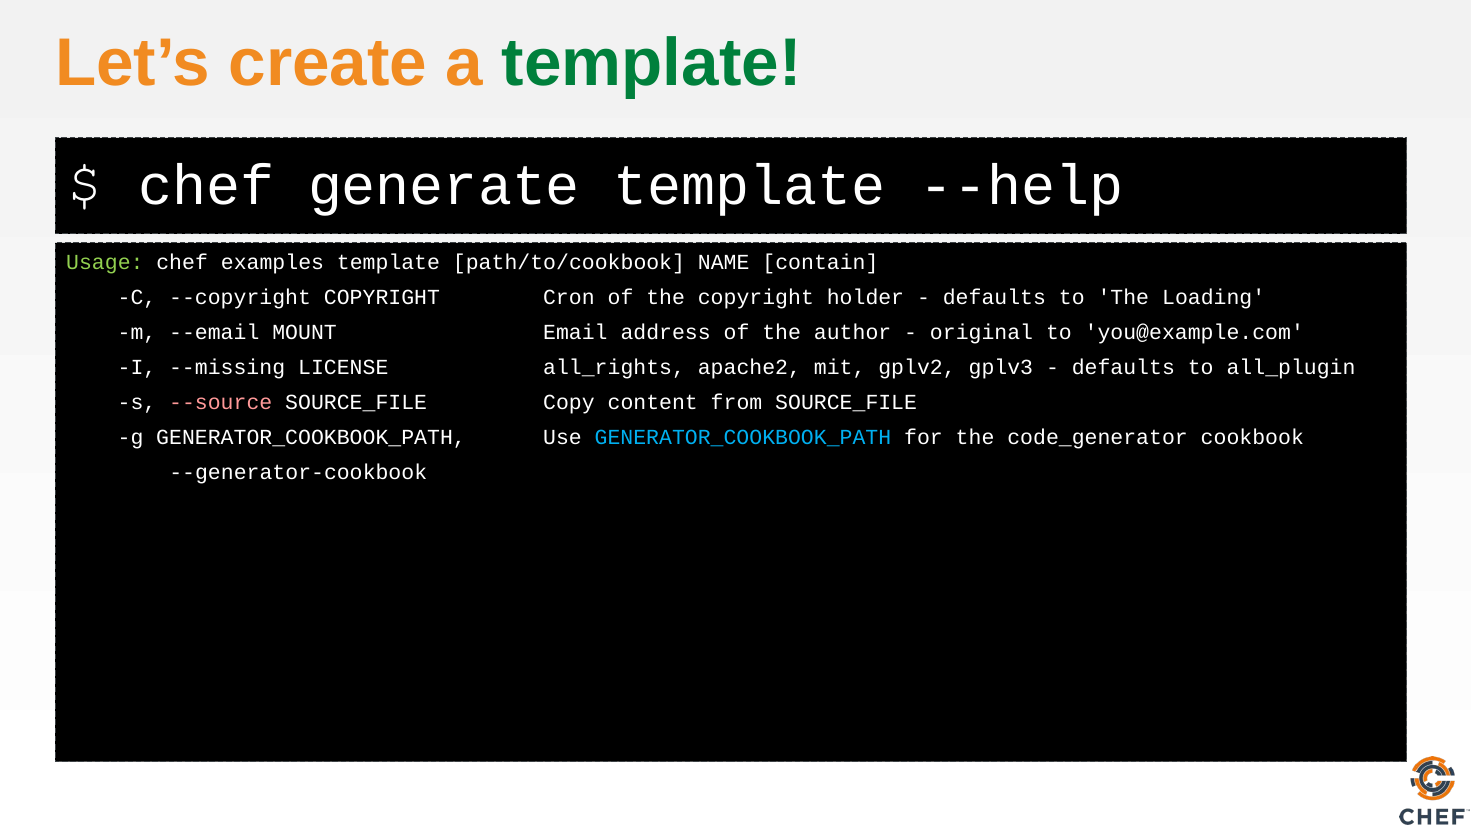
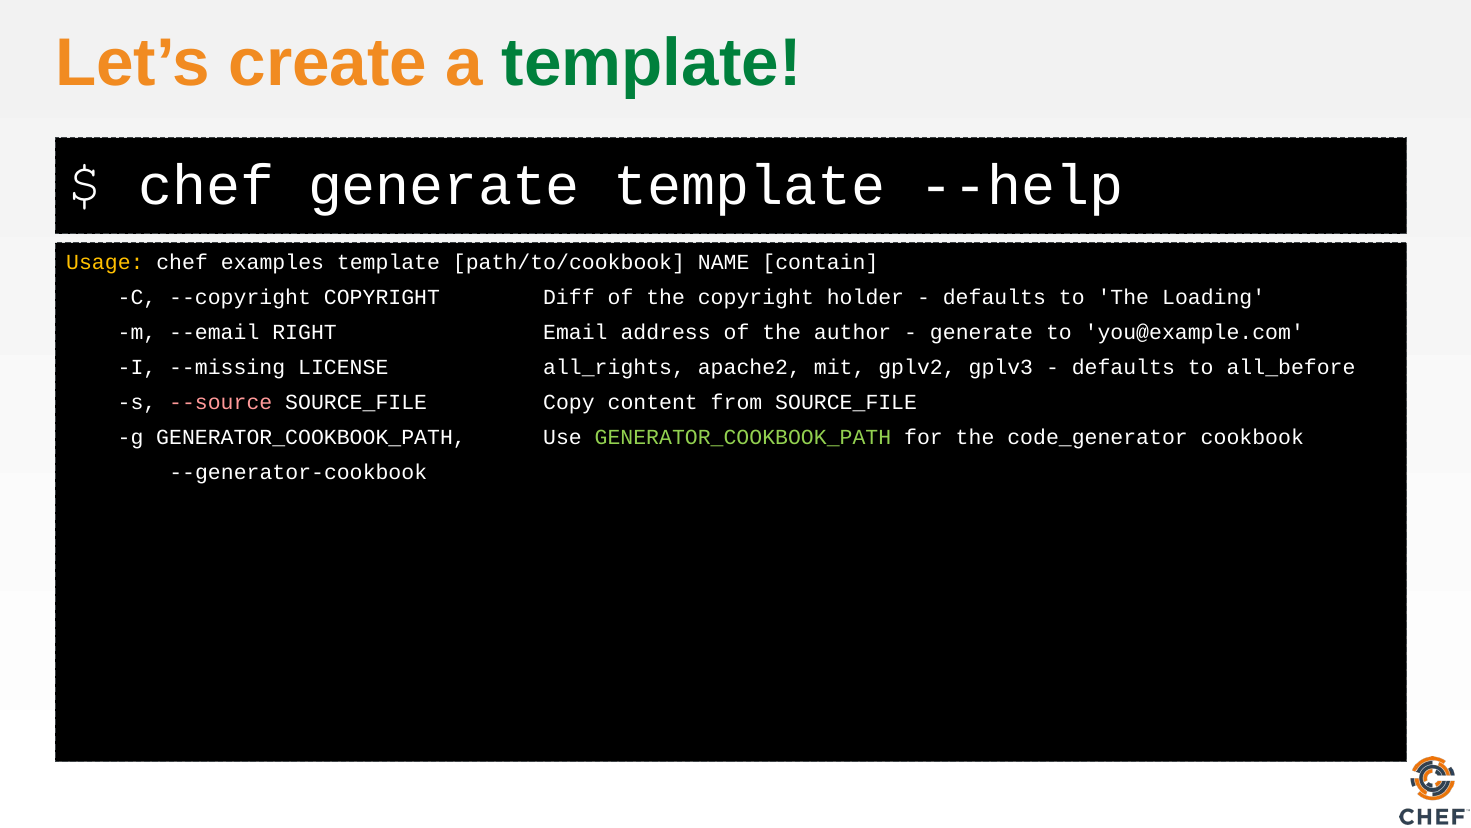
Usage colour: light green -> yellow
Cron: Cron -> Diff
MOUNT: MOUNT -> RIGHT
original at (982, 333): original -> generate
all_plugin: all_plugin -> all_before
GENERATOR_COOKBOOK_PATH at (743, 437) colour: light blue -> light green
